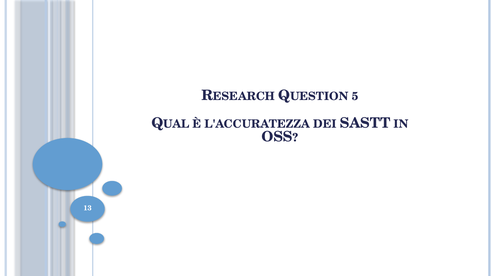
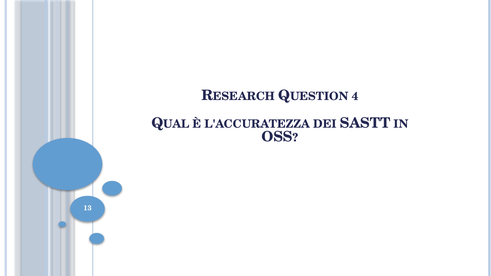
5: 5 -> 4
